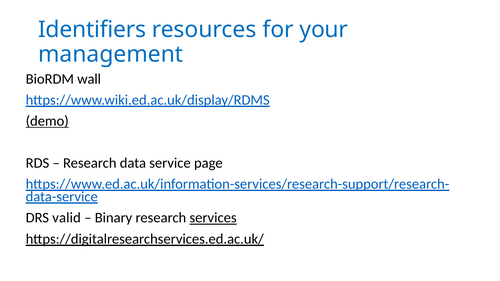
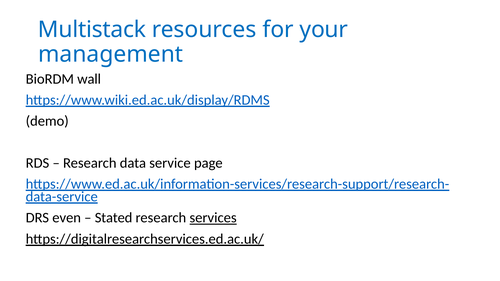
Identifiers: Identifiers -> Multistack
demo underline: present -> none
valid: valid -> even
Binary: Binary -> Stated
